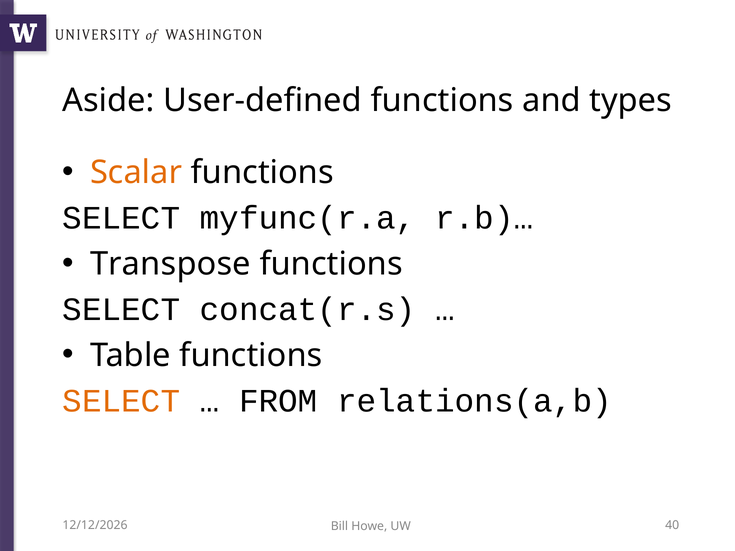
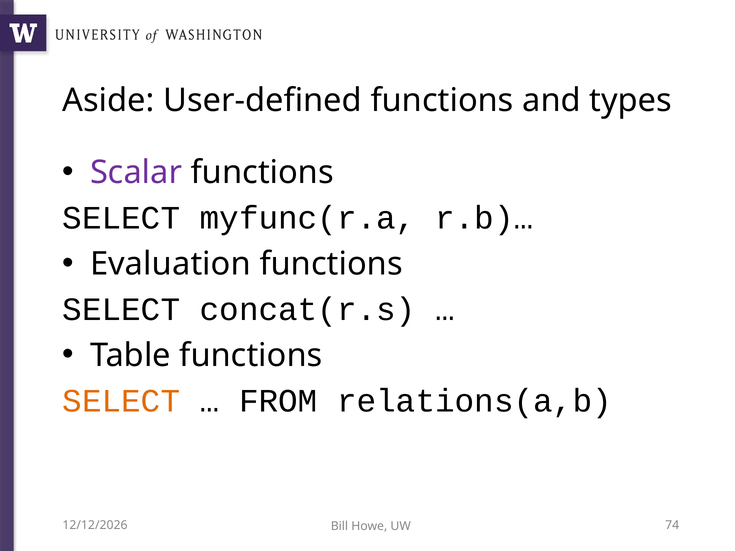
Scalar colour: orange -> purple
Transpose: Transpose -> Evaluation
40: 40 -> 74
